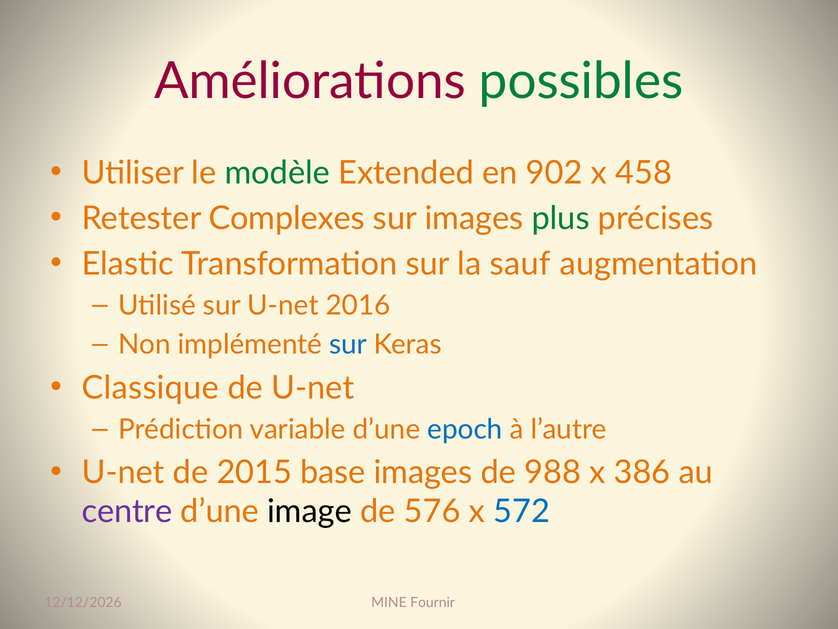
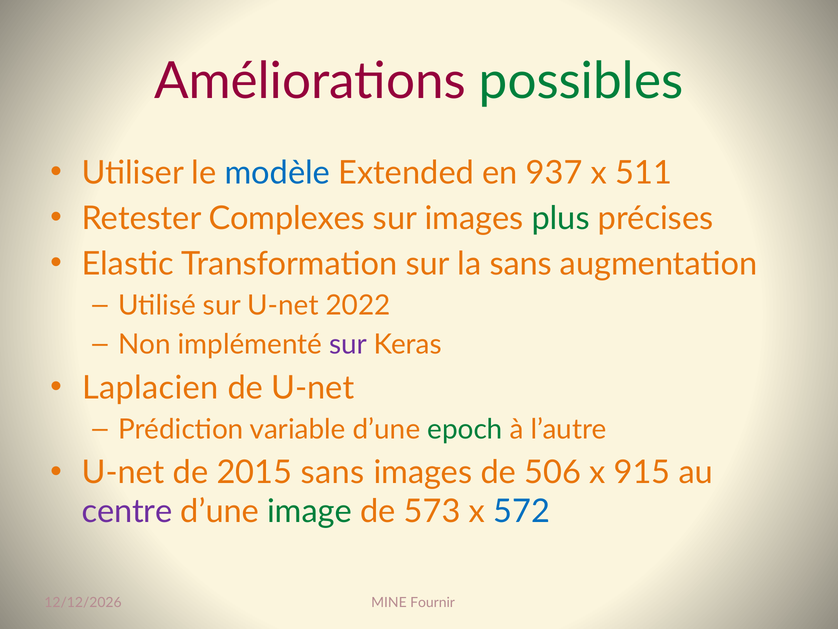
modèle colour: green -> blue
902: 902 -> 937
458: 458 -> 511
la sauf: sauf -> sans
2016: 2016 -> 2022
sur at (348, 344) colour: blue -> purple
Classique: Classique -> Laplacien
epoch colour: blue -> green
2015 base: base -> sans
988: 988 -> 506
386: 386 -> 915
image colour: black -> green
576: 576 -> 573
